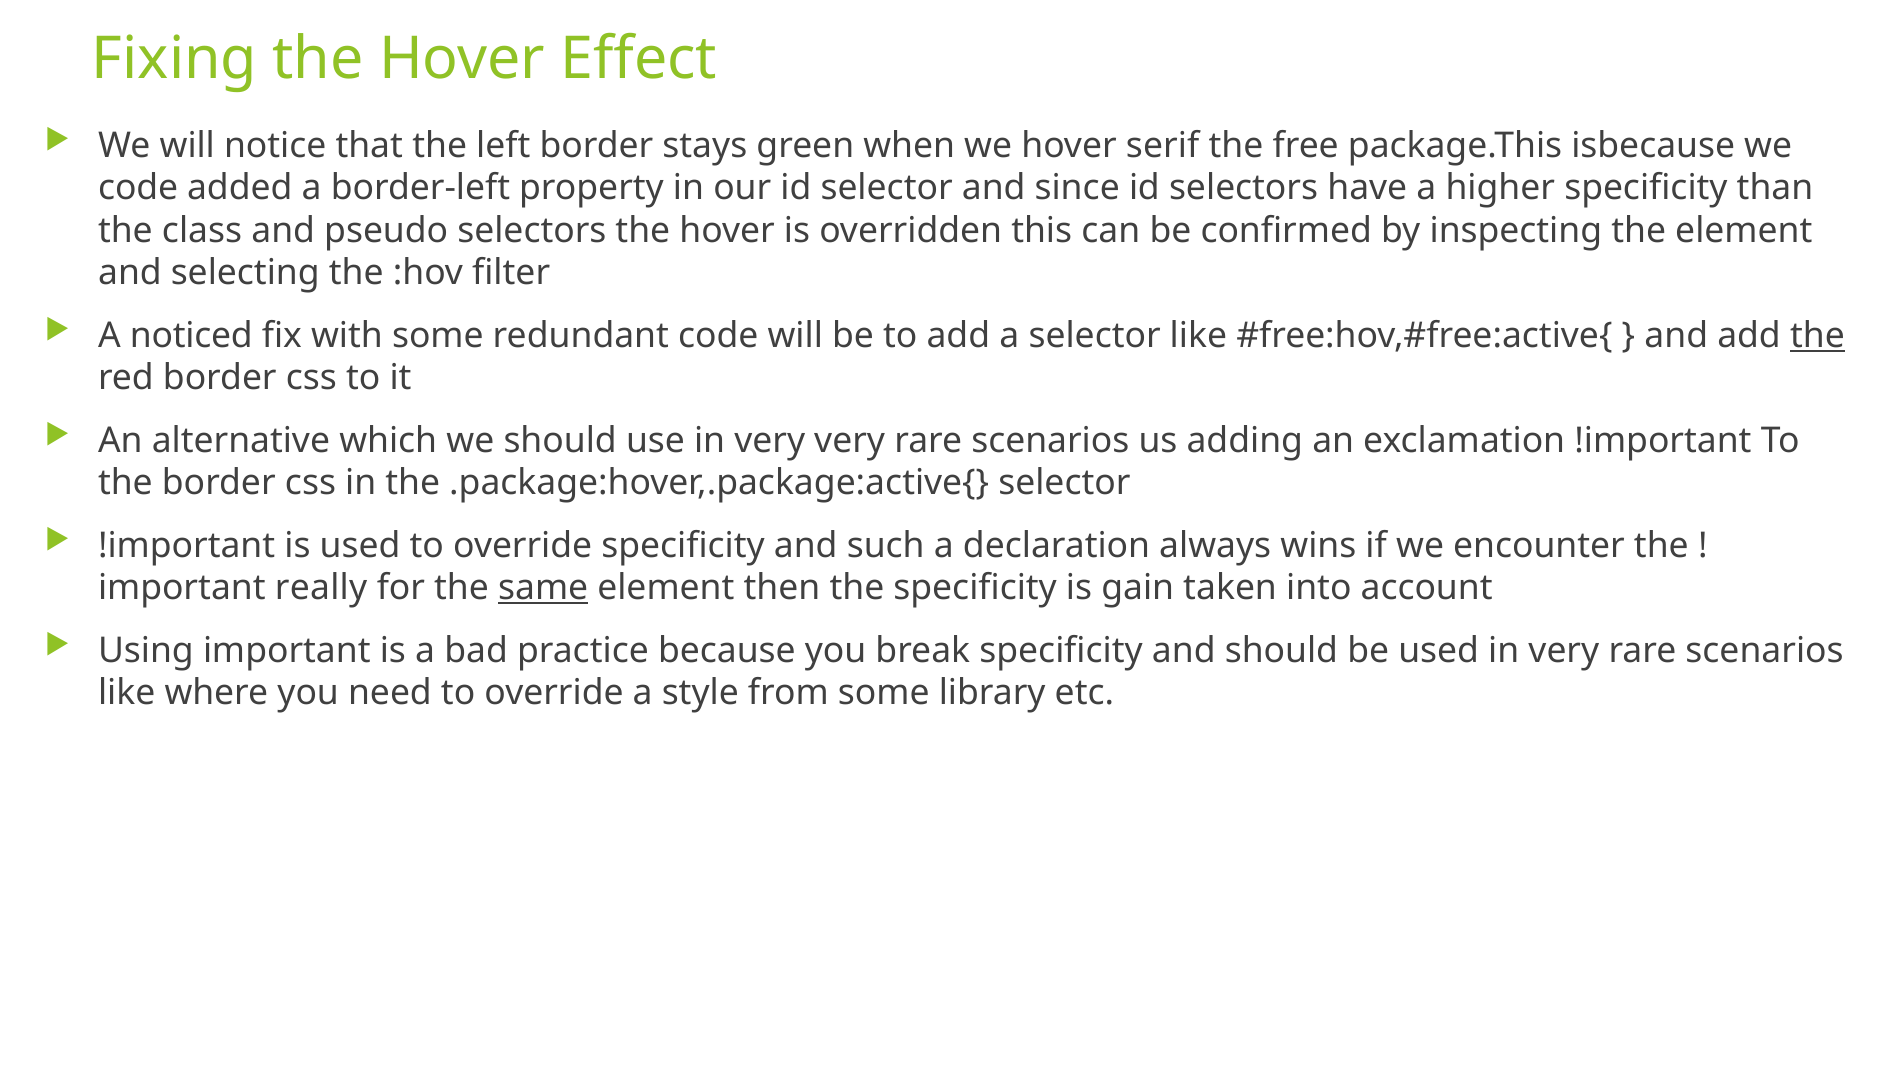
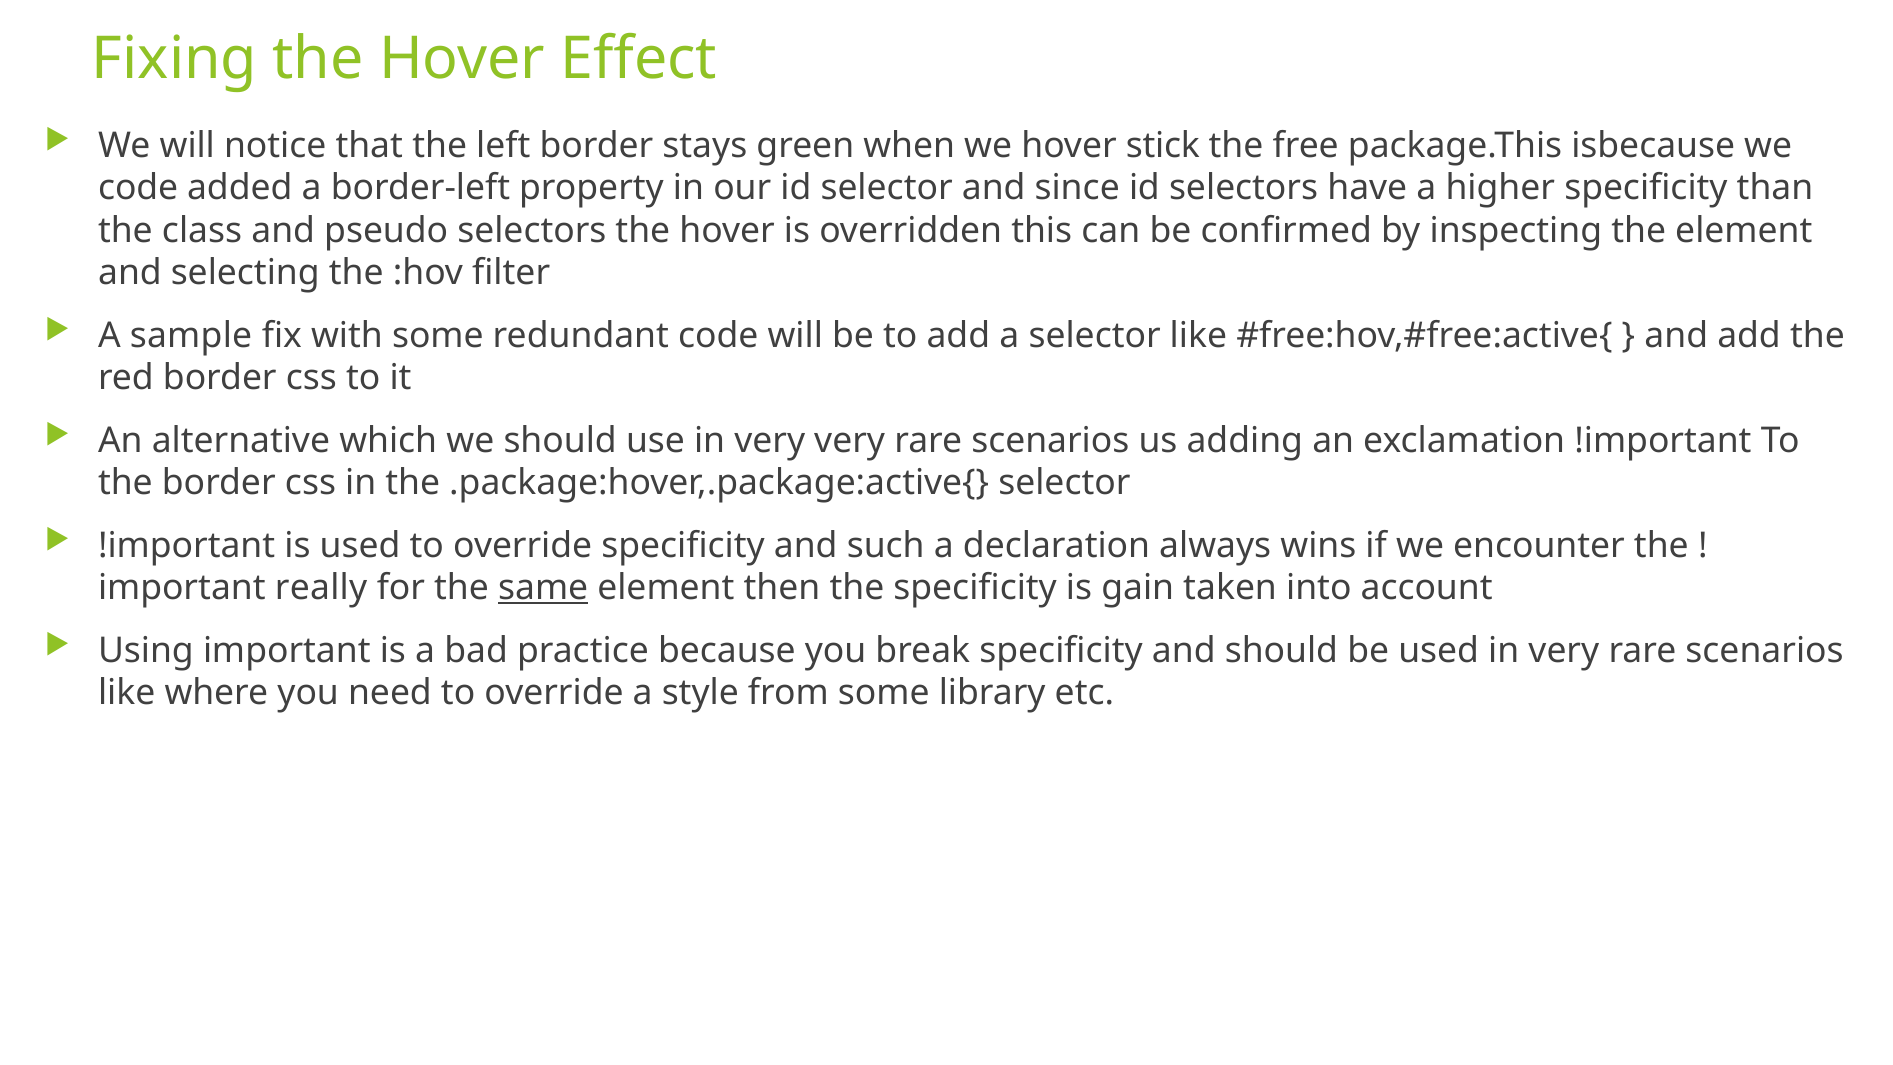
serif: serif -> stick
noticed: noticed -> sample
the at (1818, 336) underline: present -> none
